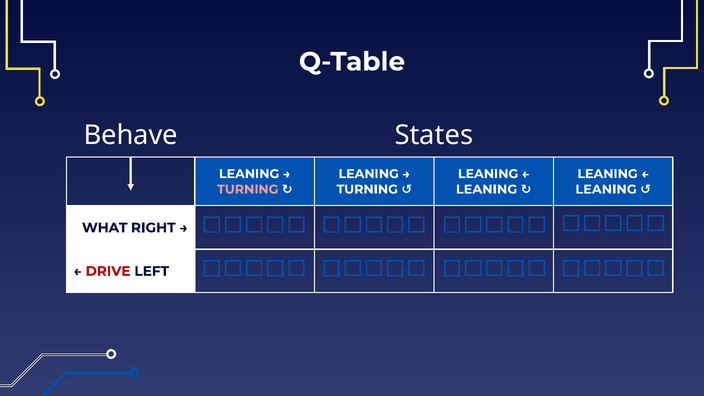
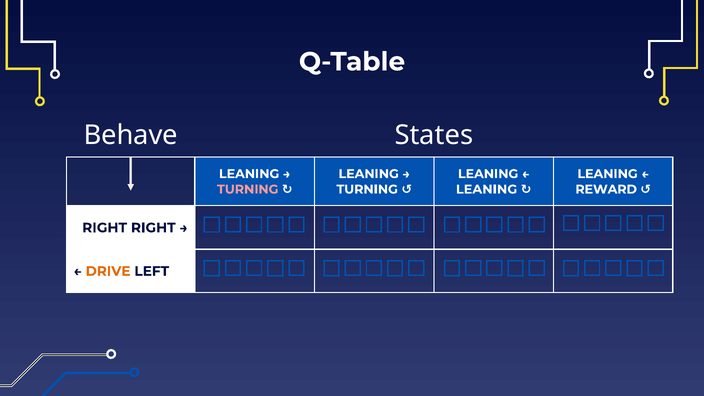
LEANING at (606, 189): LEANING -> REWARD
WHAT at (105, 228): WHAT -> RIGHT
DRIVE colour: red -> orange
